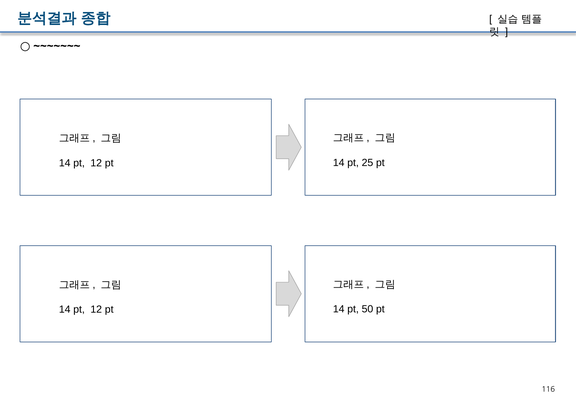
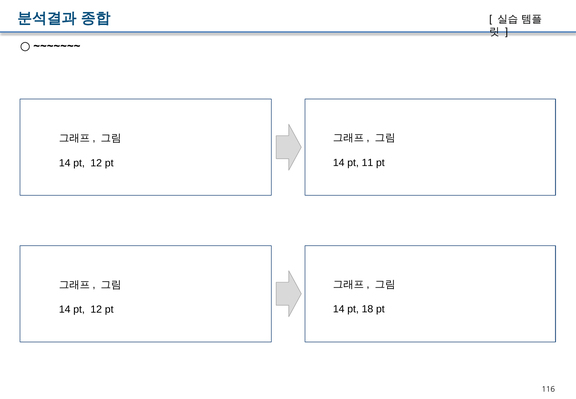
25: 25 -> 11
50: 50 -> 18
